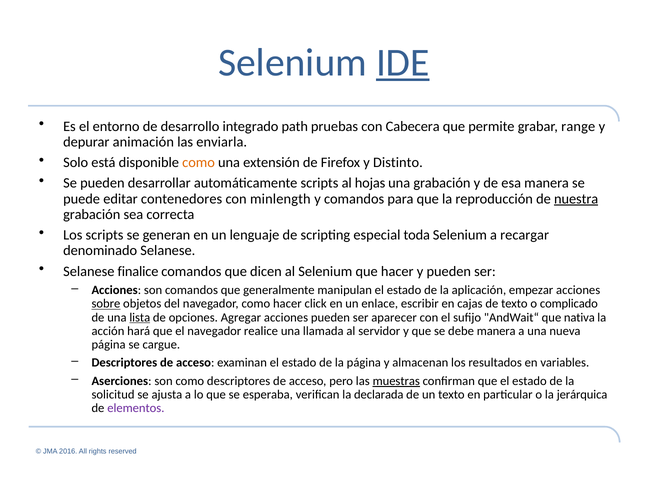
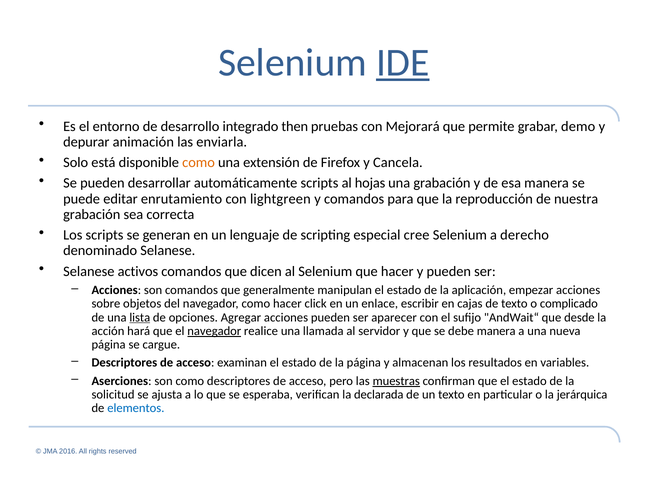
path: path -> then
Cabecera: Cabecera -> Mejorará
range: range -> demo
Distinto: Distinto -> Cancela
contenedores: contenedores -> enrutamiento
minlength: minlength -> lightgreen
nuestra underline: present -> none
toda: toda -> cree
recargar: recargar -> derecho
finalice: finalice -> activos
sobre underline: present -> none
nativa: nativa -> desde
navegador at (214, 331) underline: none -> present
elementos colour: purple -> blue
